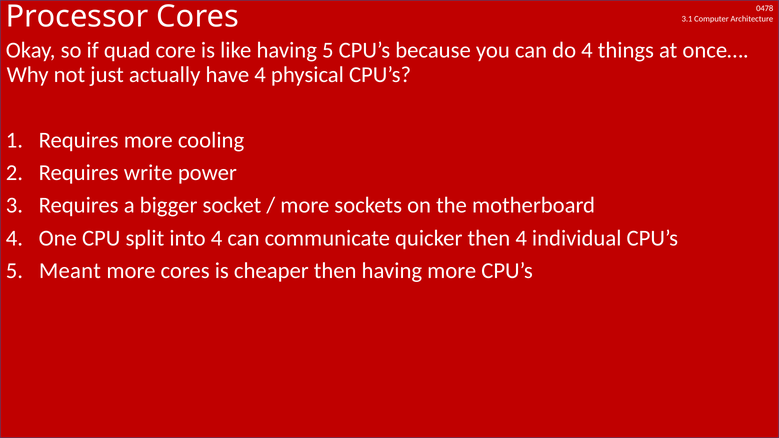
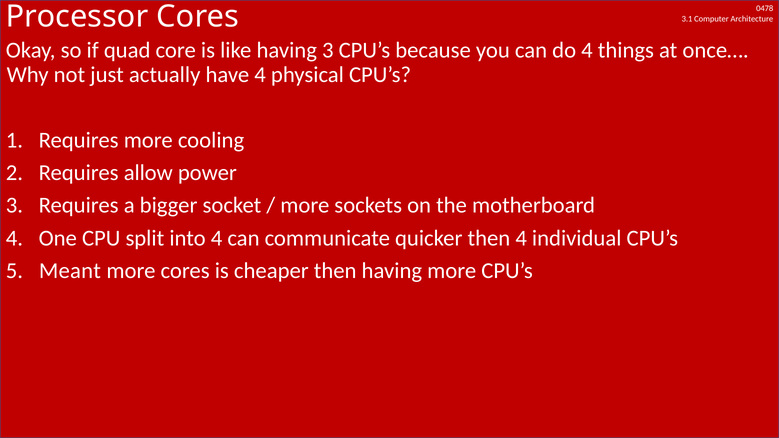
having 5: 5 -> 3
write: write -> allow
